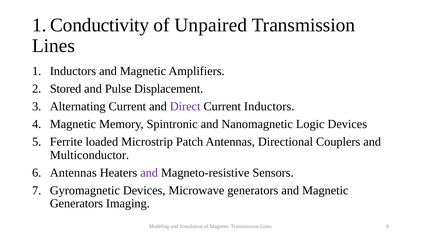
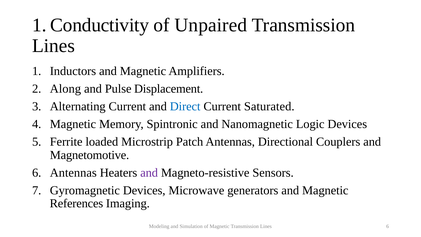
Stored: Stored -> Along
Direct colour: purple -> blue
Current Inductors: Inductors -> Saturated
Multiconductor: Multiconductor -> Magnetomotive
Generators at (76, 203): Generators -> References
